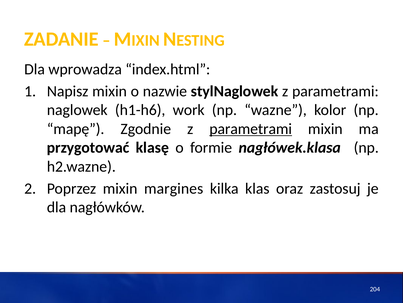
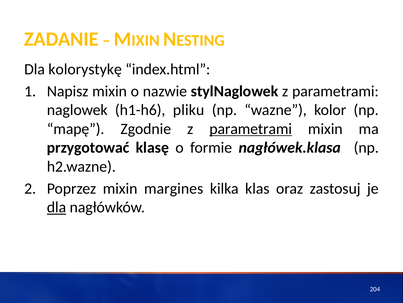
wprowadza: wprowadza -> kolorystykę
work: work -> pliku
dla at (56, 207) underline: none -> present
